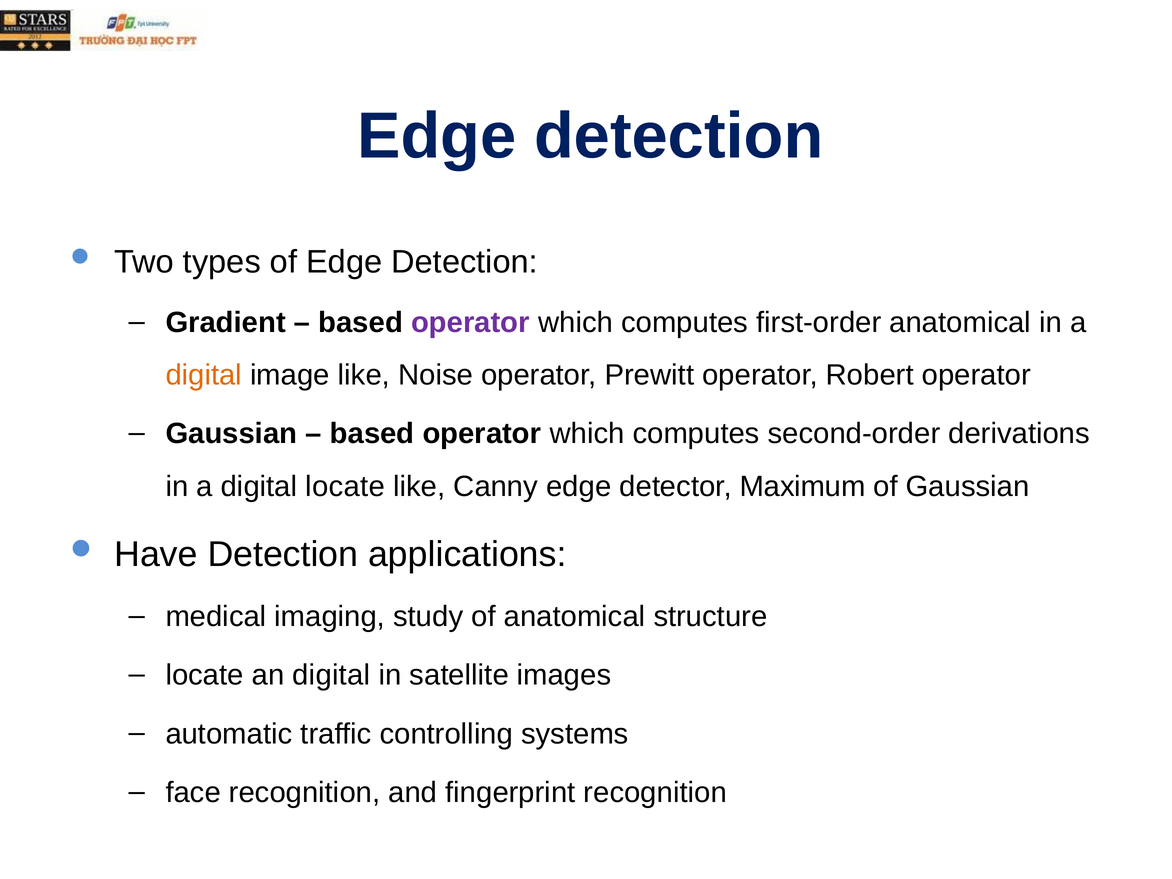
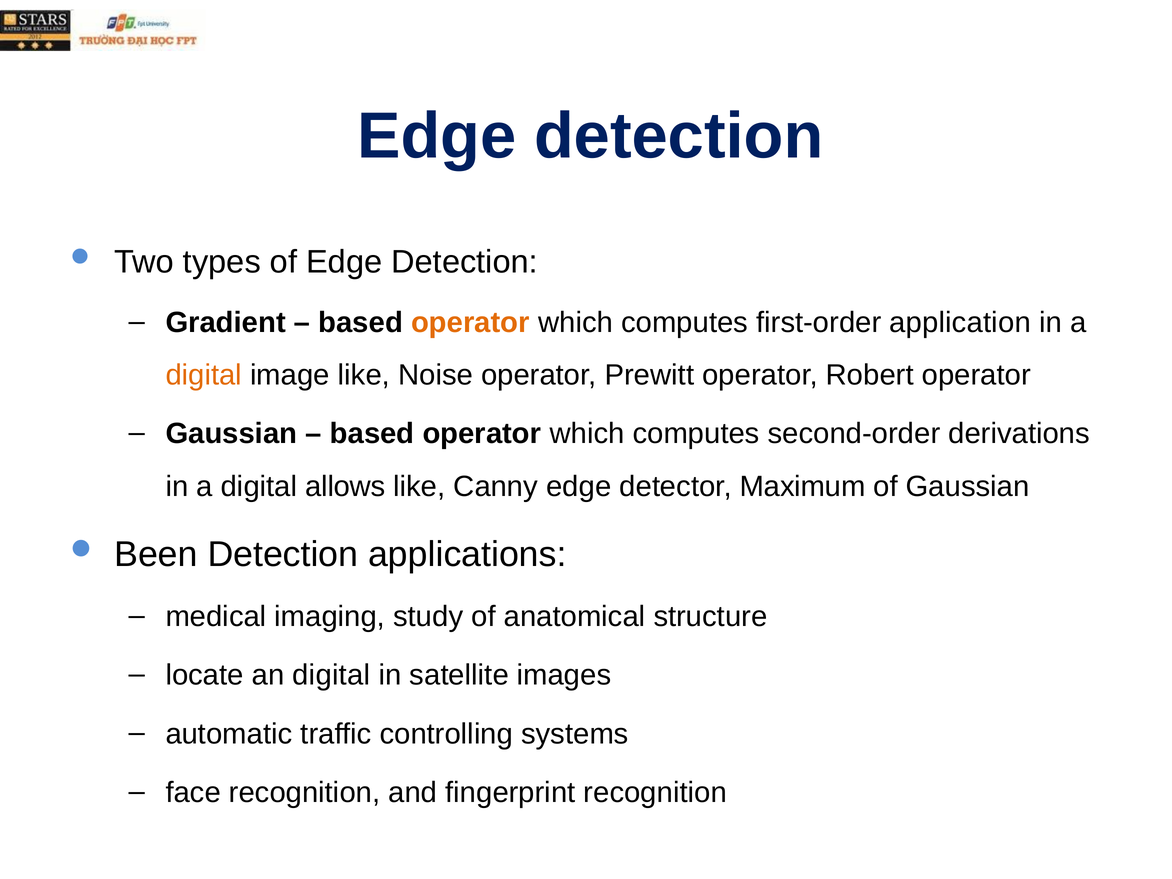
operator at (470, 322) colour: purple -> orange
first-order anatomical: anatomical -> application
digital locate: locate -> allows
Have: Have -> Been
